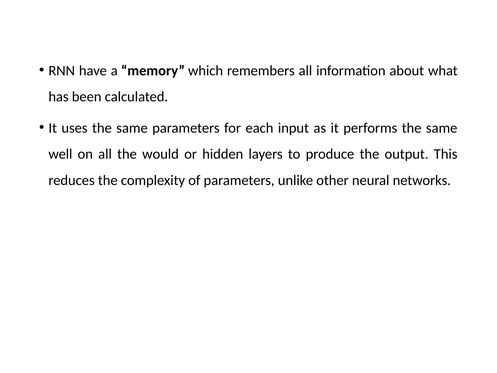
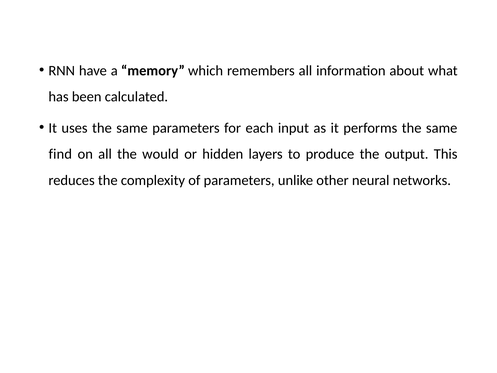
well: well -> find
